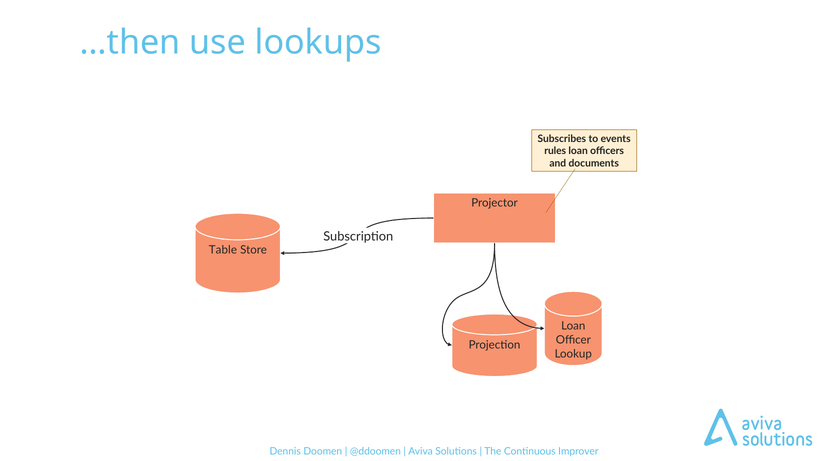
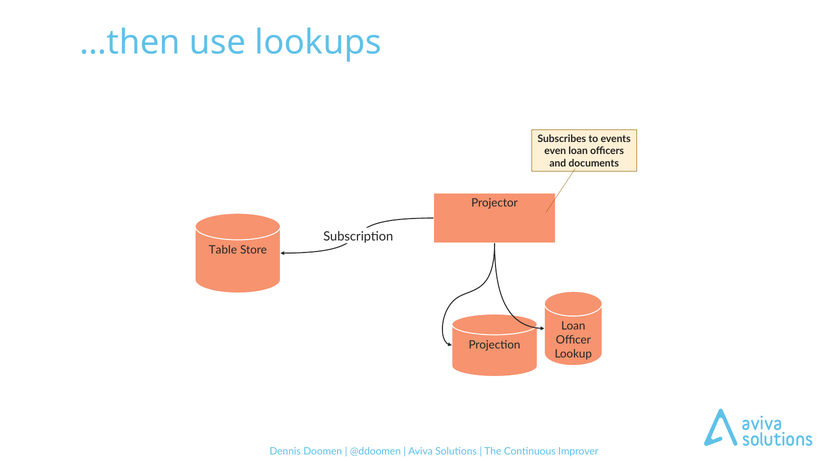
rules: rules -> even
